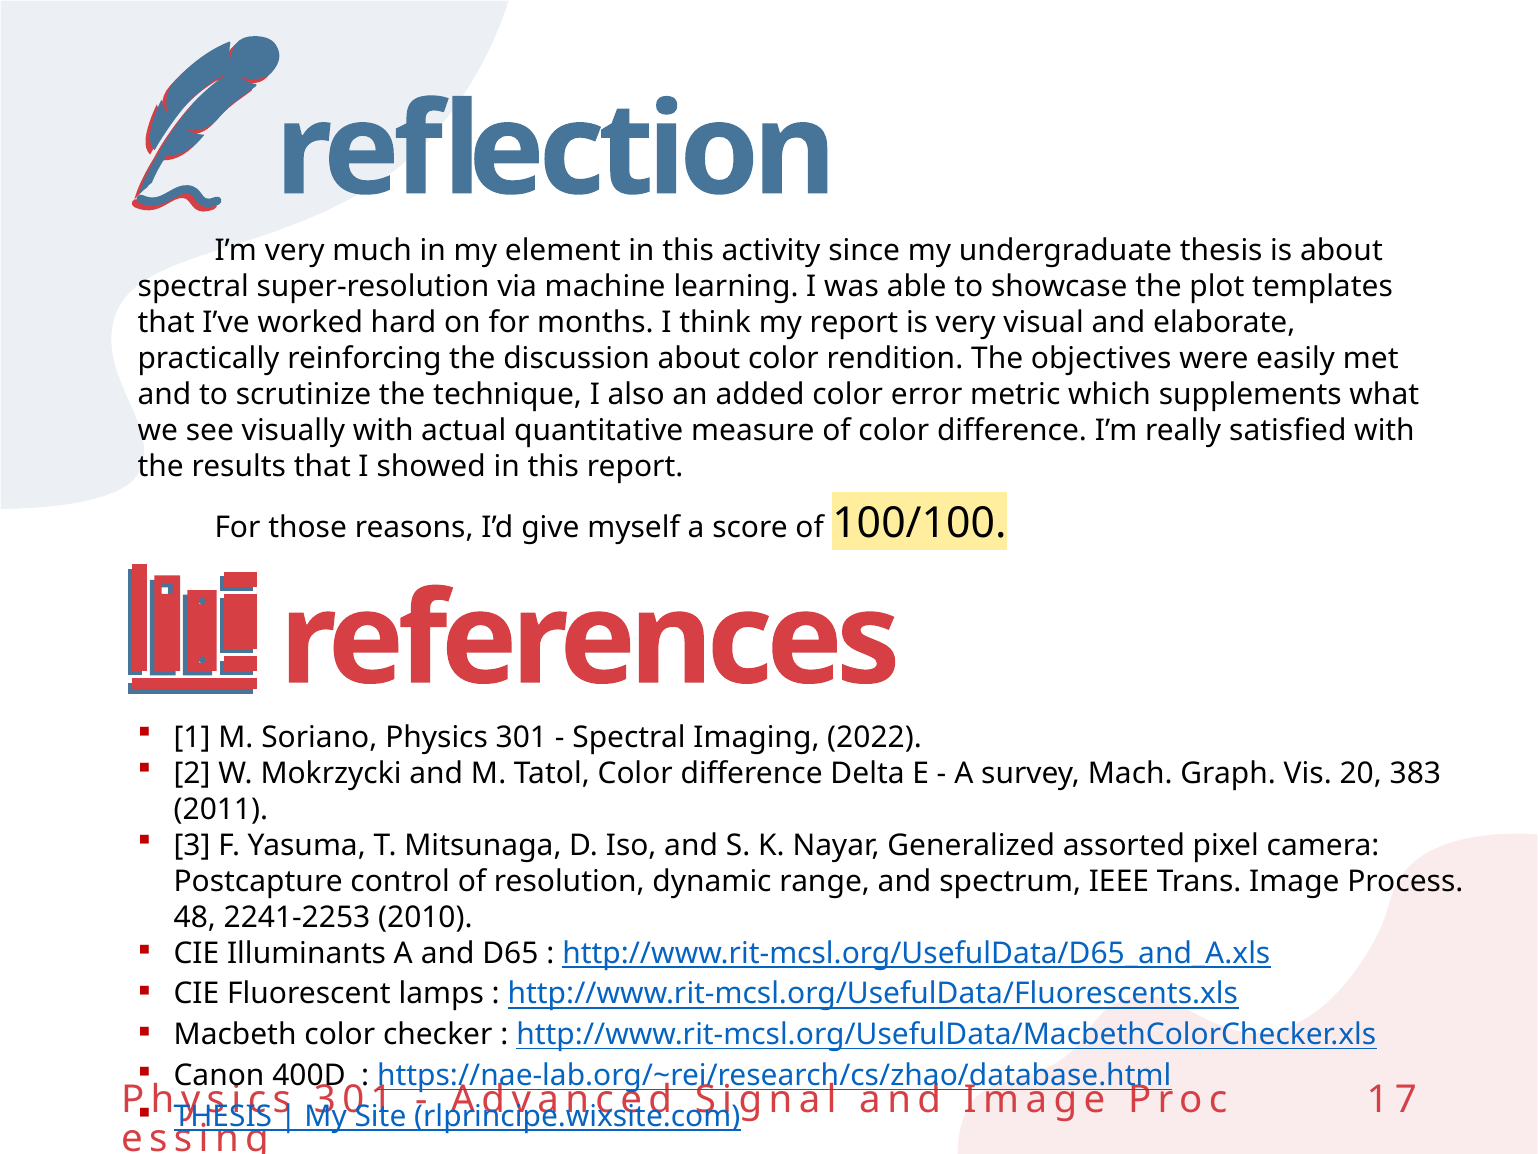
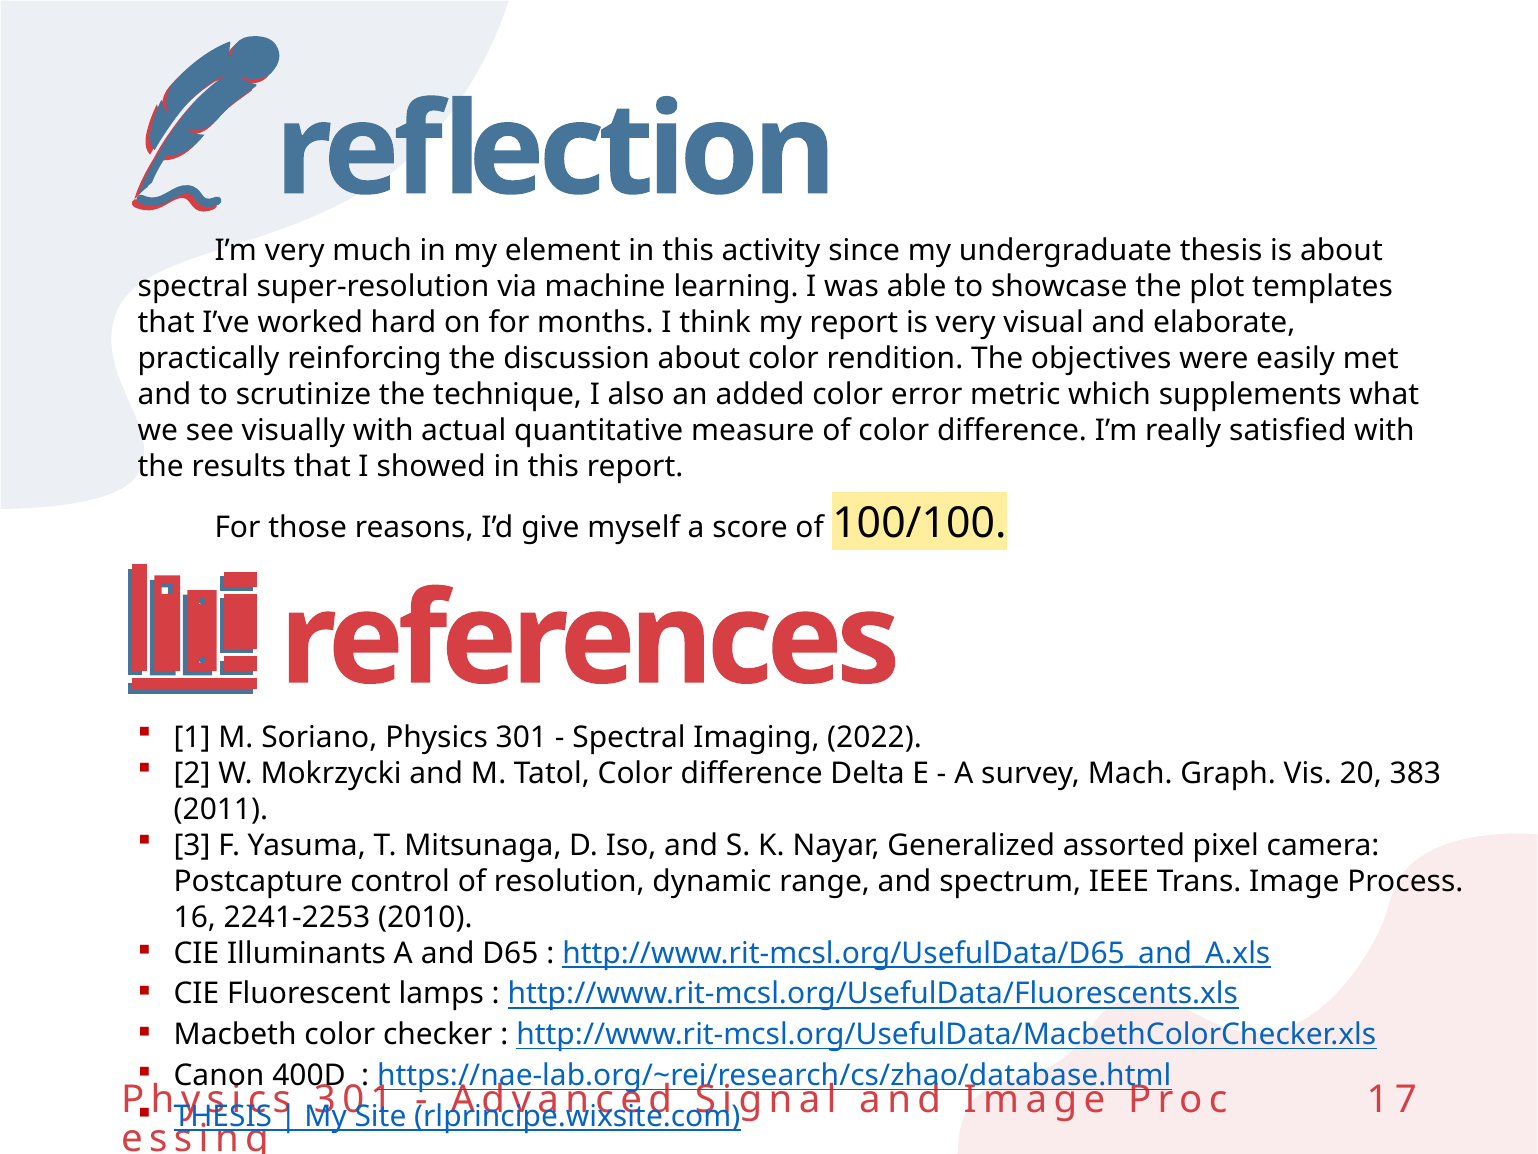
48: 48 -> 16
